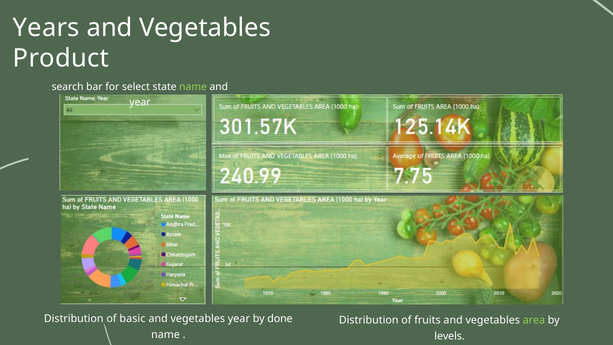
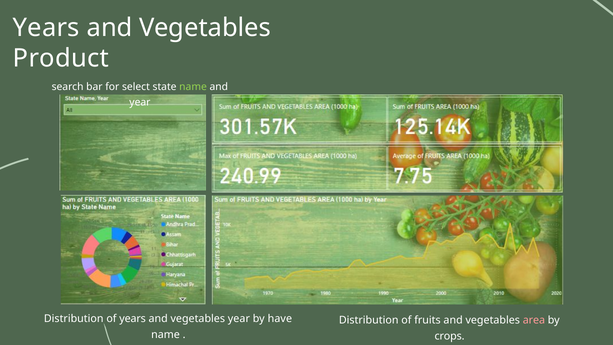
of basic: basic -> years
done: done -> have
area colour: light green -> pink
levels: levels -> crops
